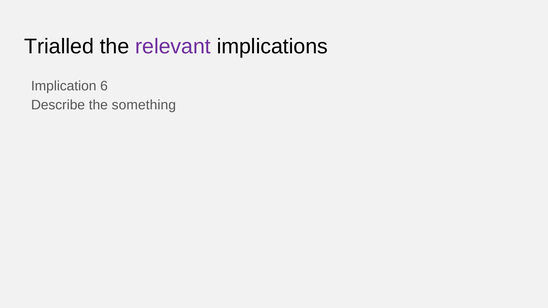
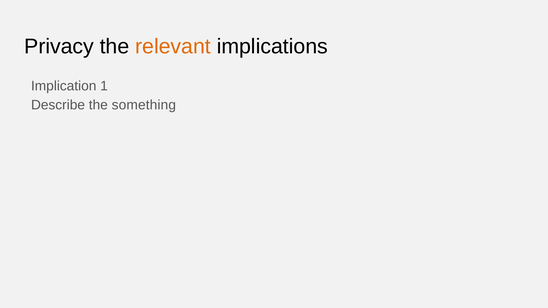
Trialled: Trialled -> Privacy
relevant colour: purple -> orange
6: 6 -> 1
